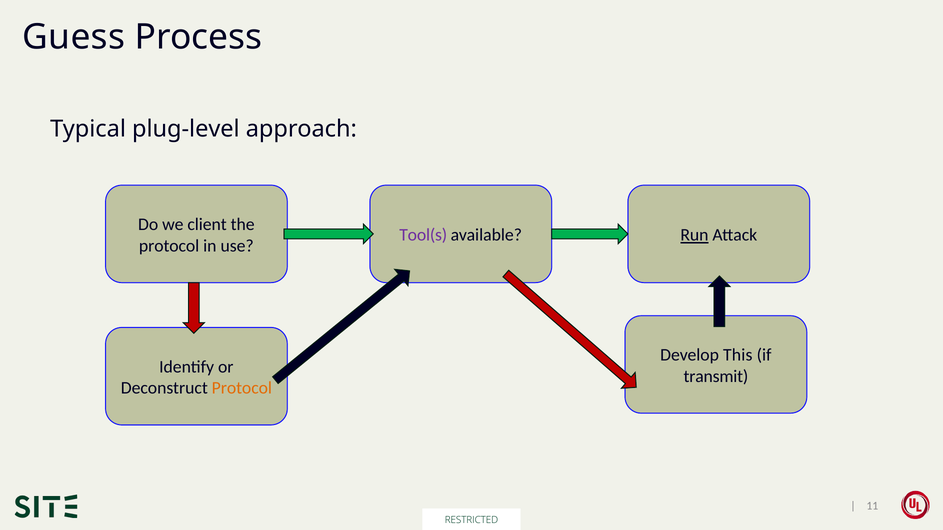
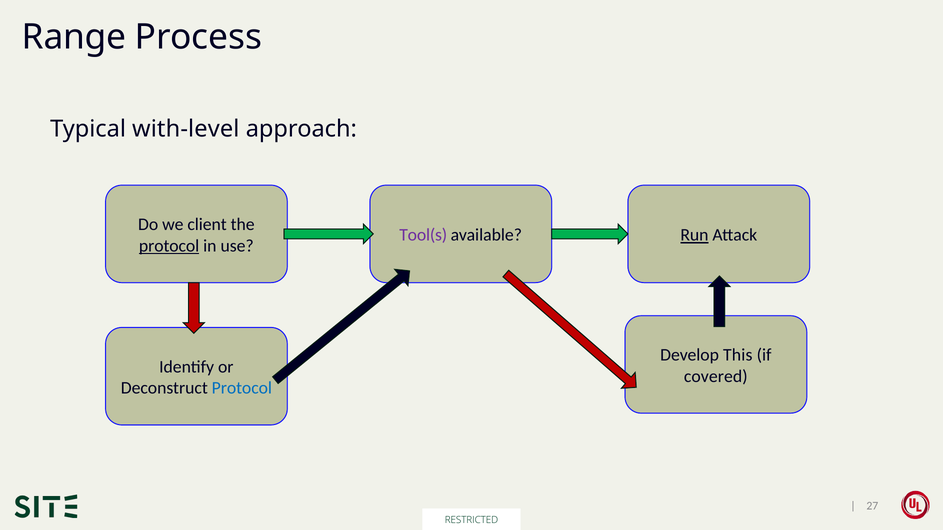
Guess: Guess -> Range
plug-level: plug-level -> with-level
protocol at (169, 246) underline: none -> present
transmit: transmit -> covered
Protocol at (242, 388) colour: orange -> blue
11: 11 -> 27
